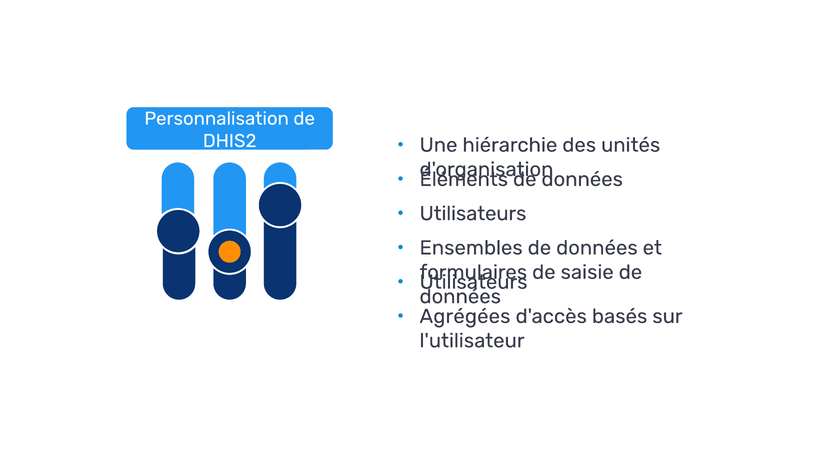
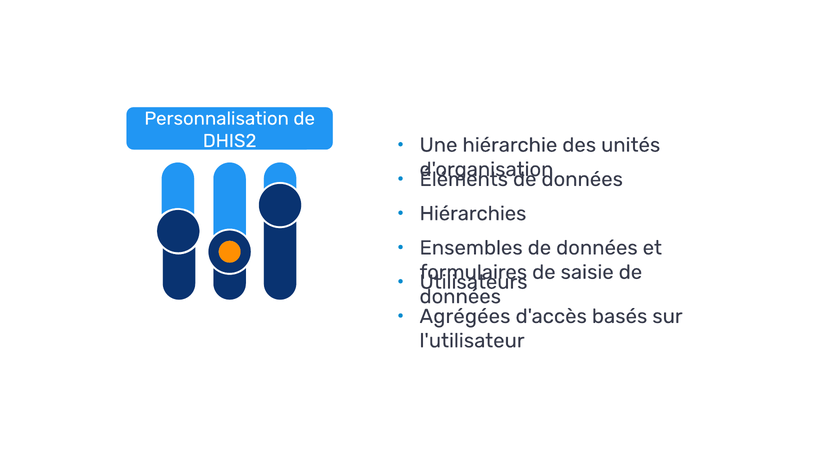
Utilisateurs at (473, 214): Utilisateurs -> Hiérarchies
